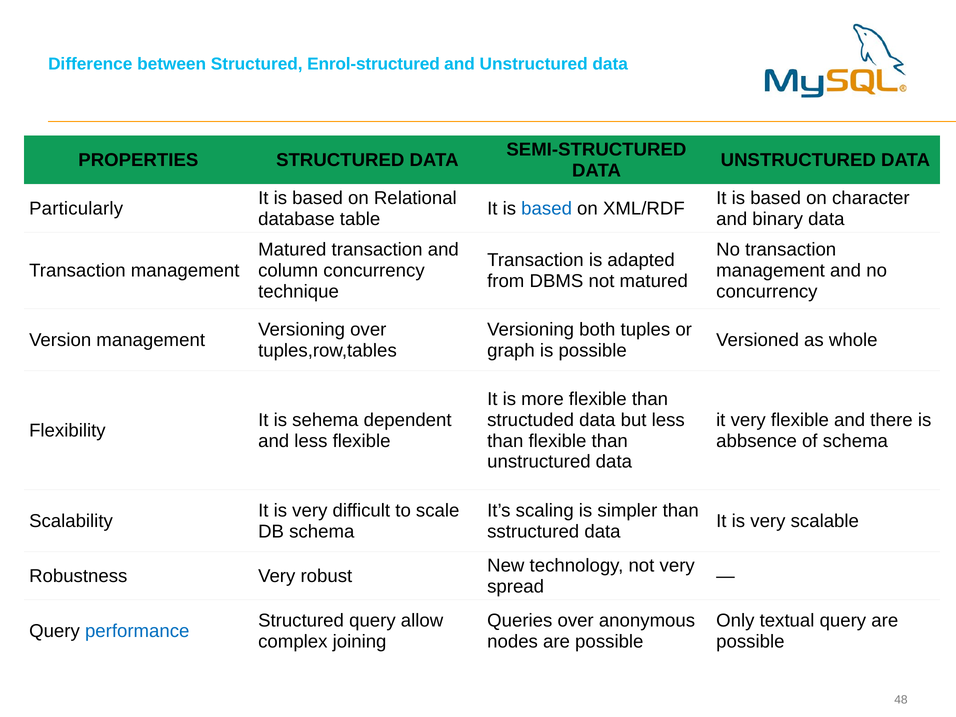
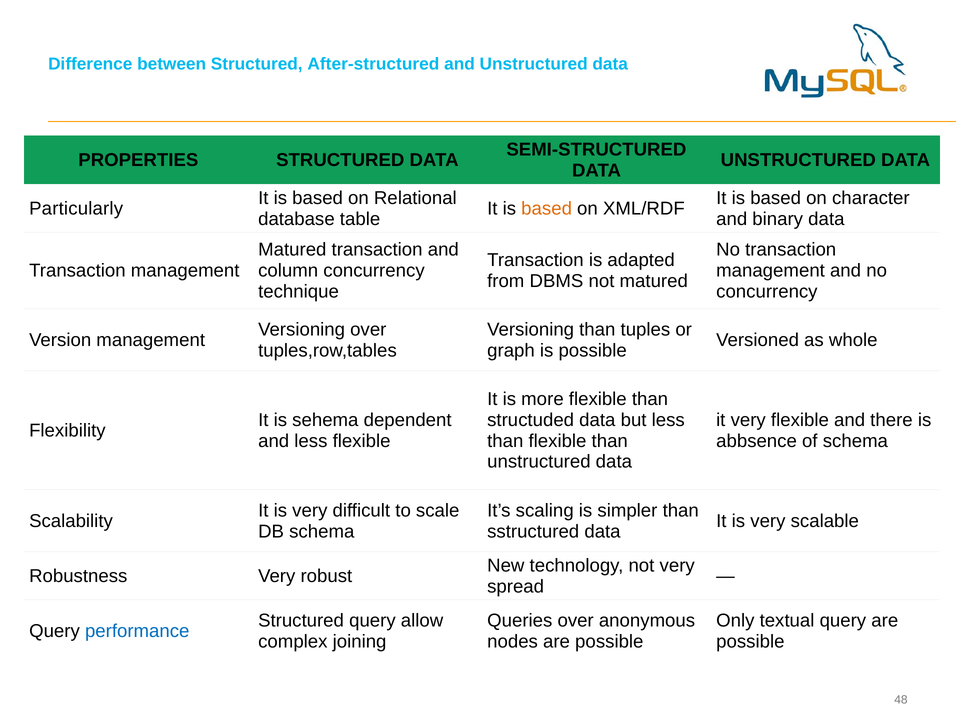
Enrol-structured: Enrol-structured -> After-structured
based at (547, 209) colour: blue -> orange
Versioning both: both -> than
